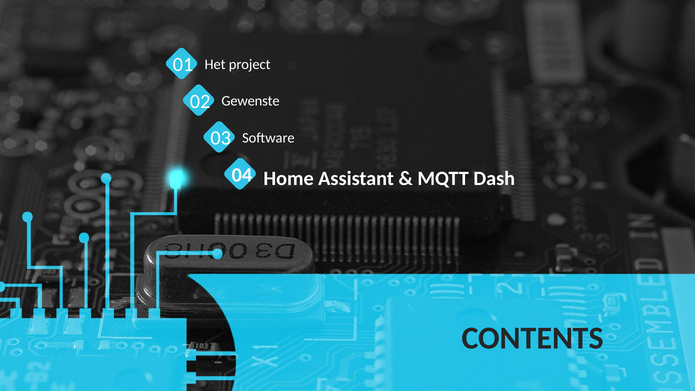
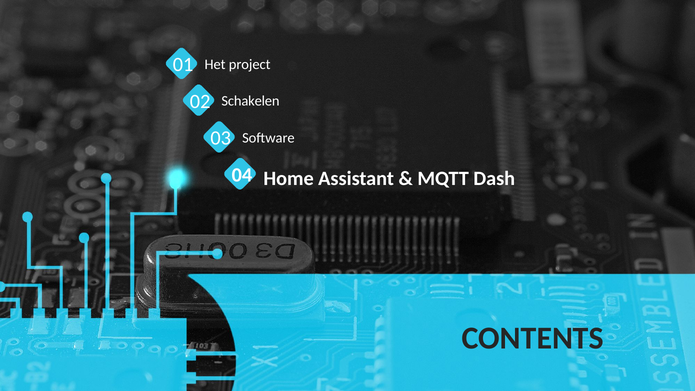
Gewenste: Gewenste -> Schakelen
